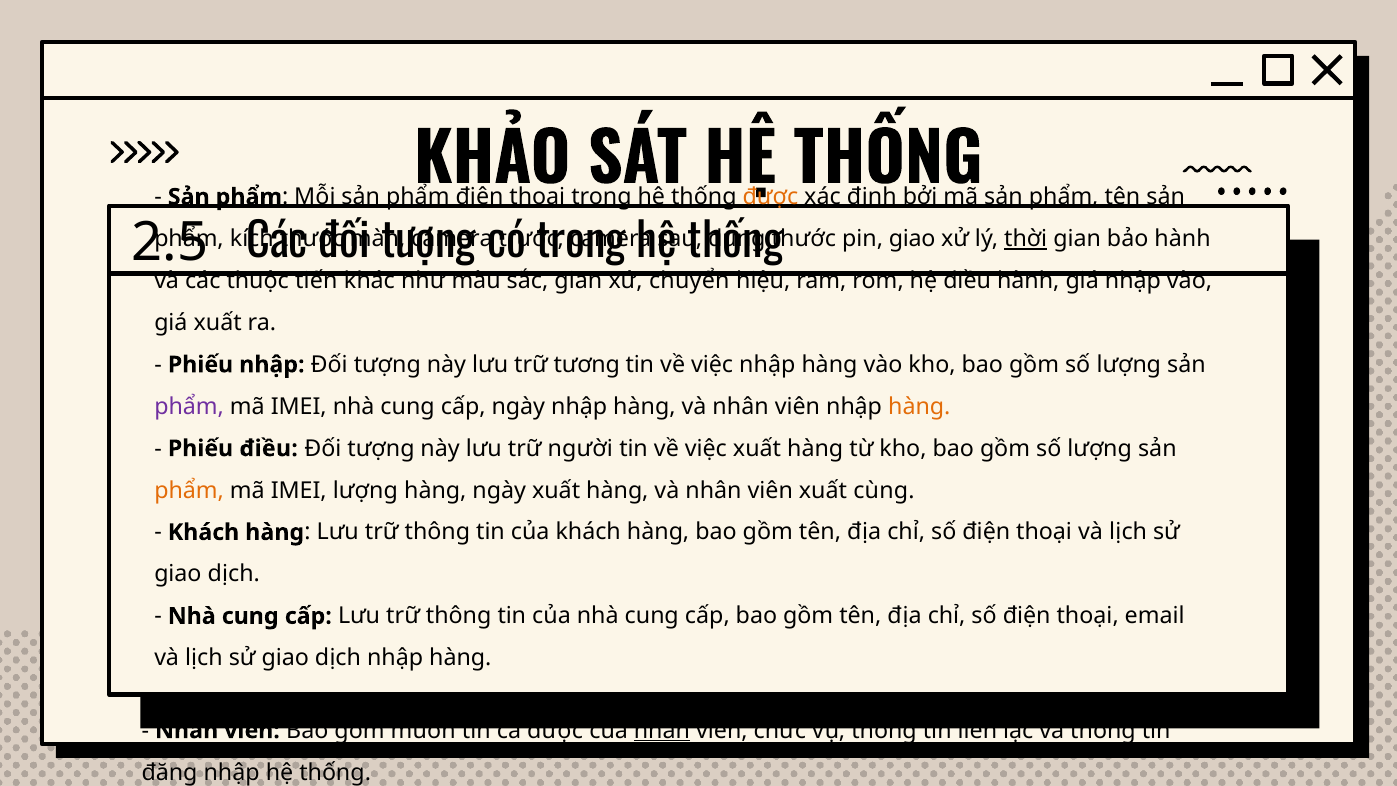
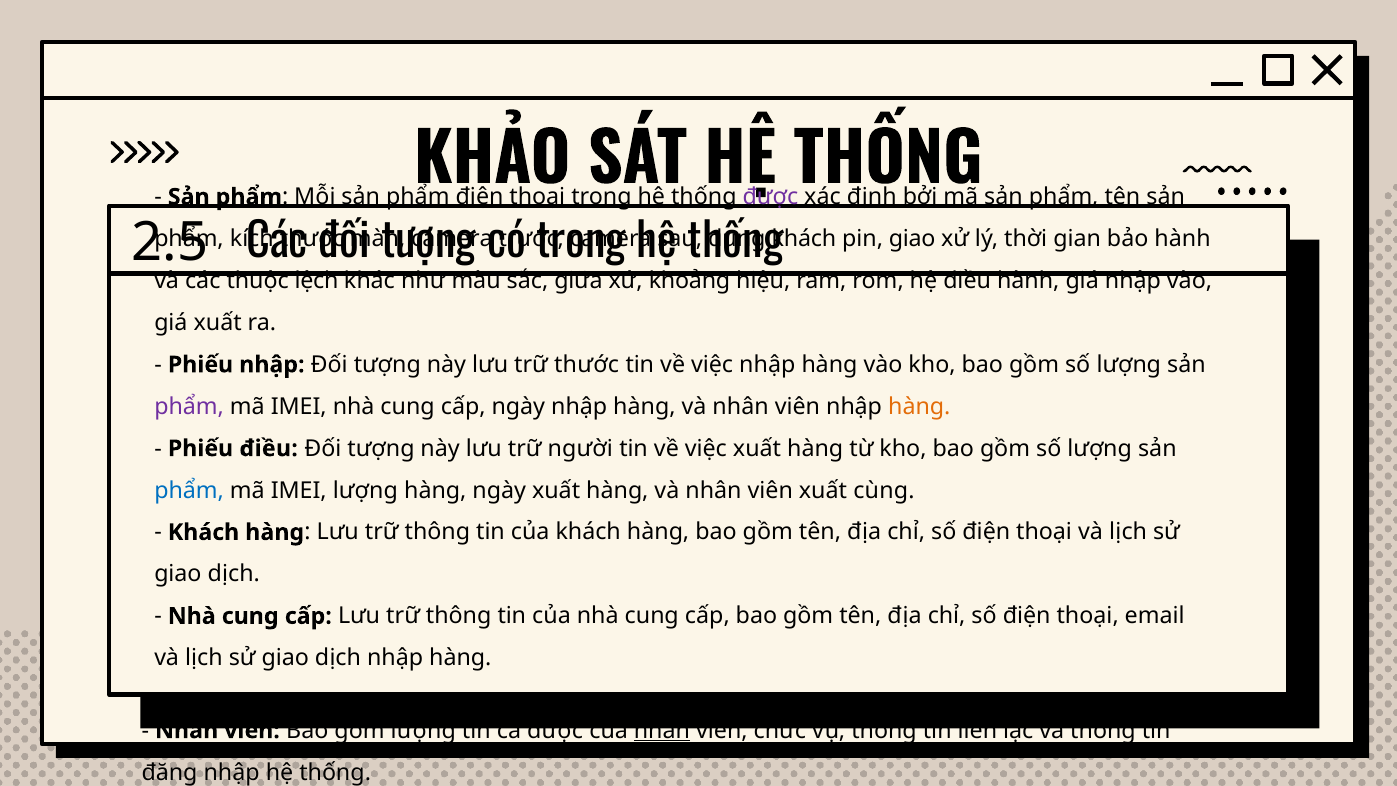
được at (770, 197) colour: orange -> purple
thước at (804, 239): thước -> khách
thời underline: present -> none
tiến: tiến -> lệch
sắc gian: gian -> giữa
chuyển: chuyển -> khoảng
trữ tương: tương -> thước
phẩm at (189, 490) colour: orange -> blue
gồm muốn: muốn -> lượng
